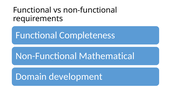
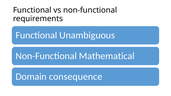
Completeness: Completeness -> Unambiguous
development: development -> consequence
